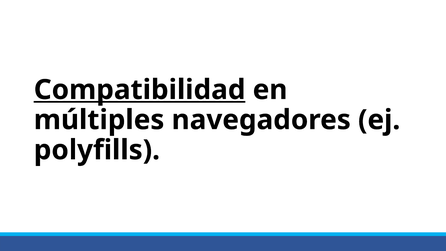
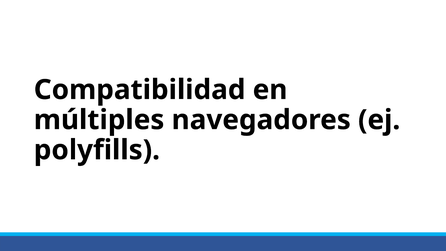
Compatibilidad underline: present -> none
